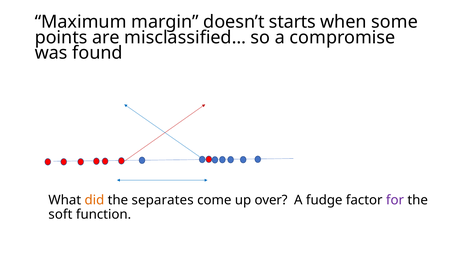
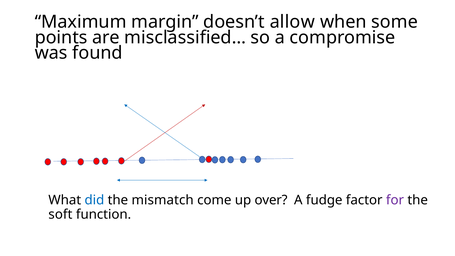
starts: starts -> allow
did colour: orange -> blue
separates: separates -> mismatch
